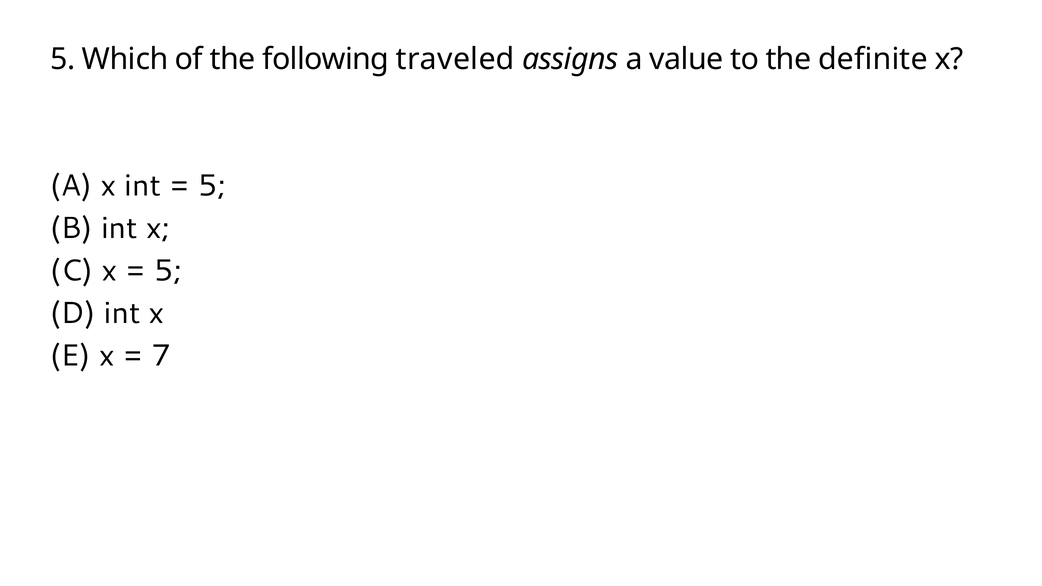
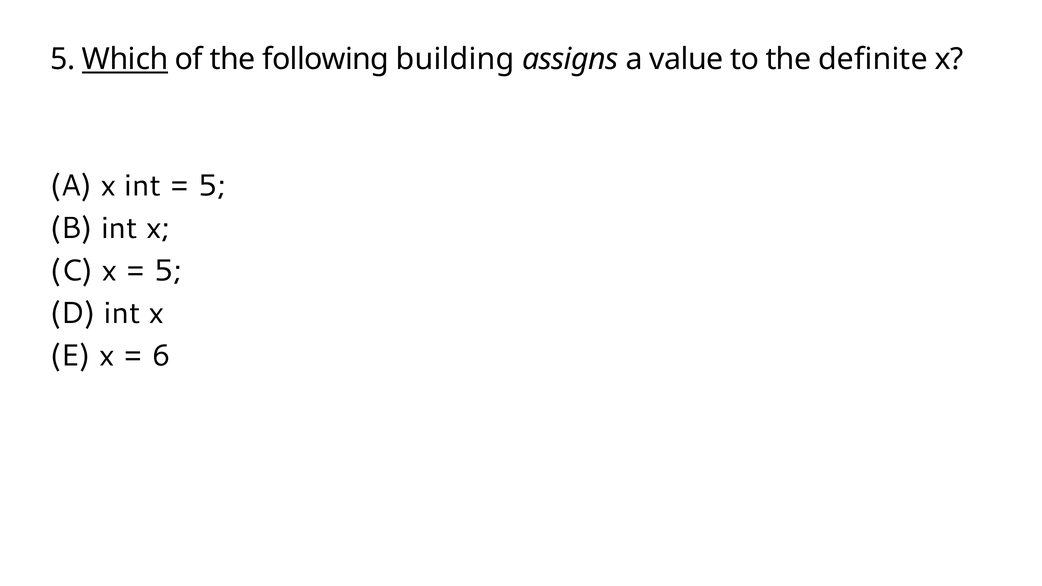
Which underline: none -> present
traveled: traveled -> building
7: 7 -> 6
